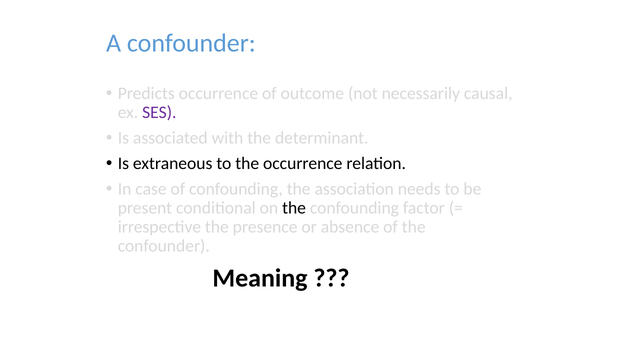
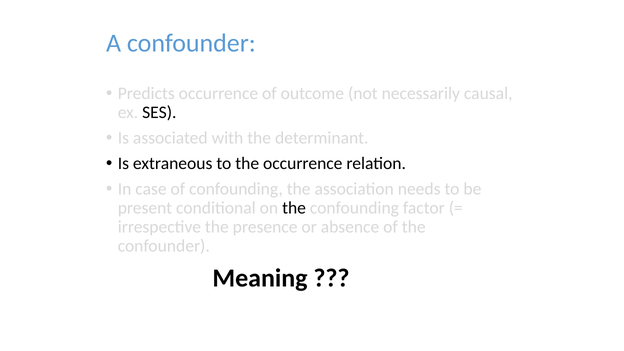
SES colour: purple -> black
